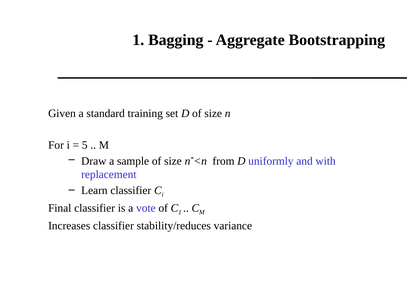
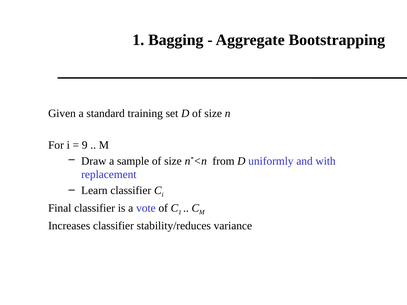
5: 5 -> 9
